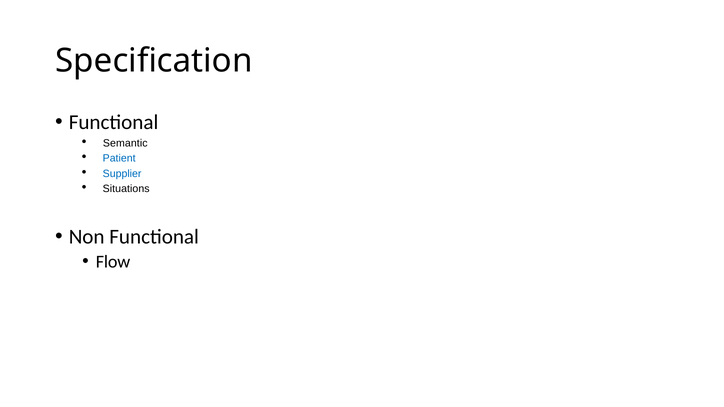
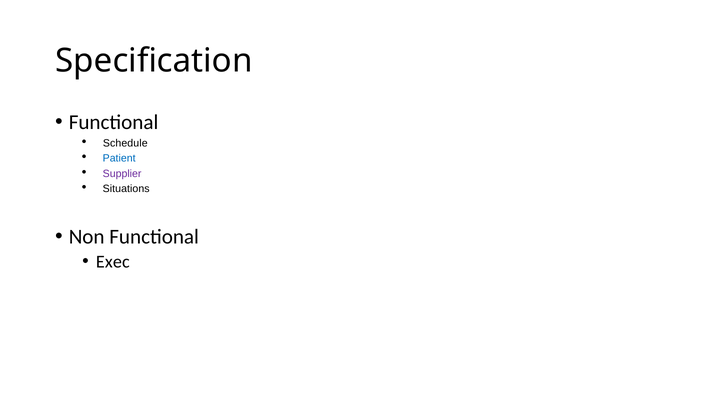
Semantic: Semantic -> Schedule
Supplier colour: blue -> purple
Flow: Flow -> Exec
